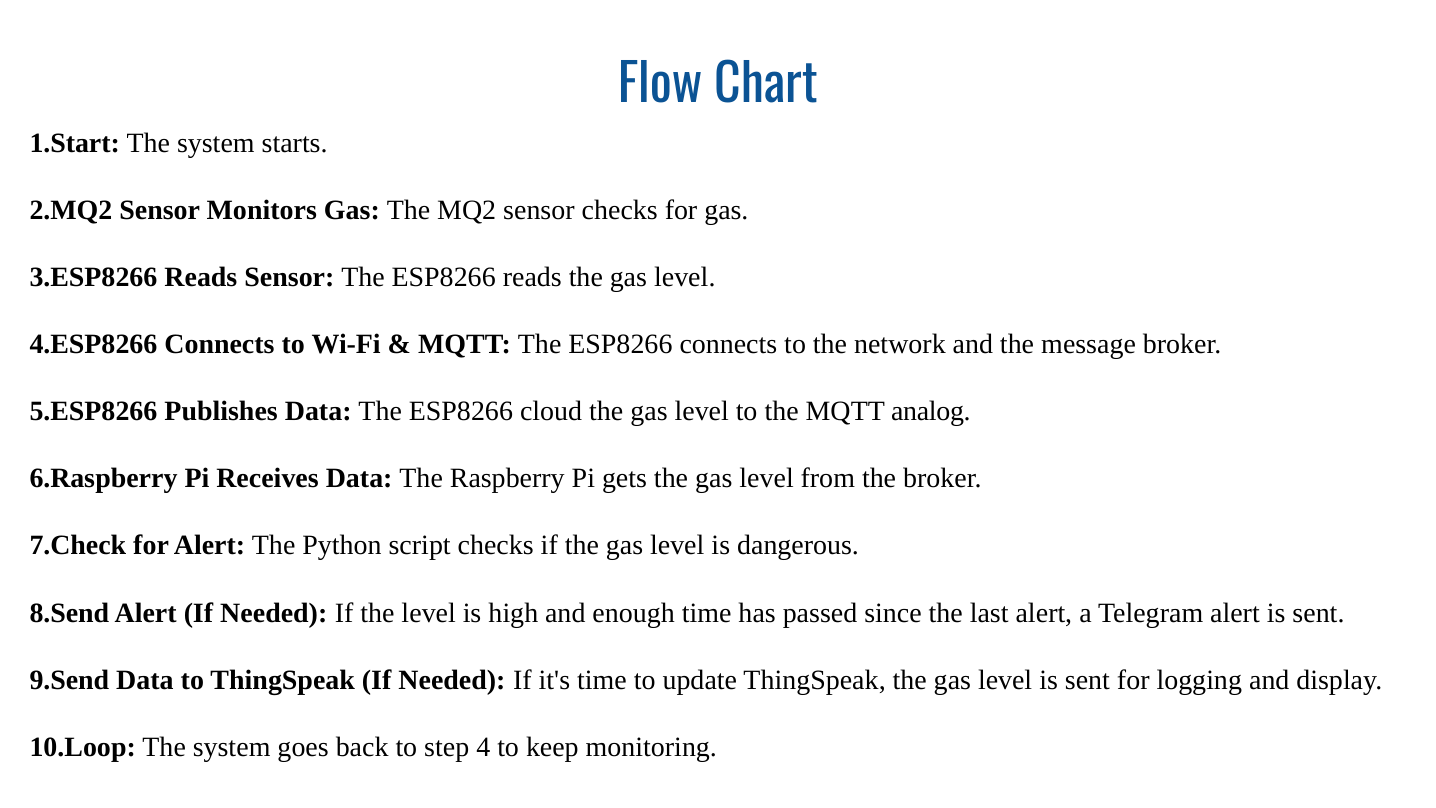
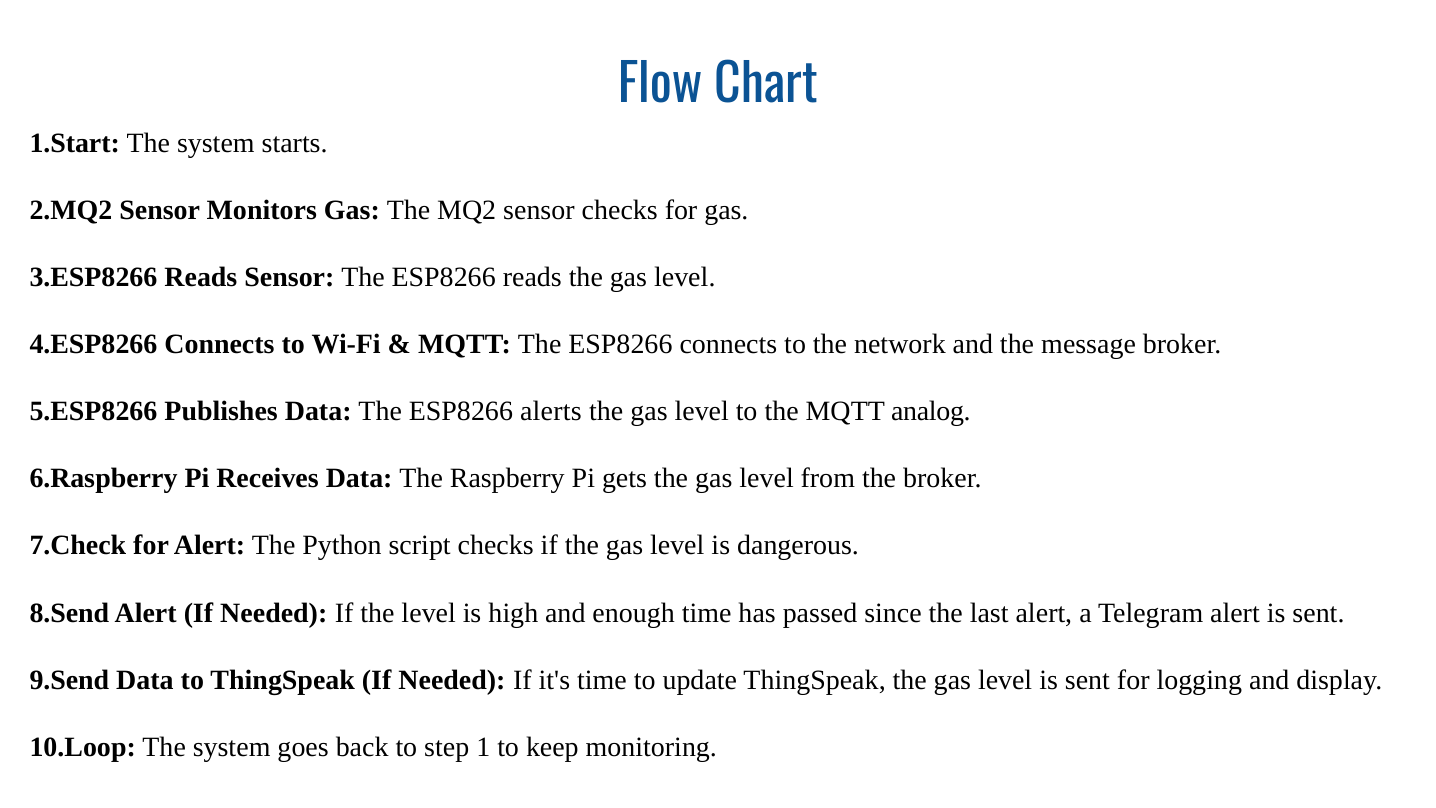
cloud: cloud -> alerts
4: 4 -> 1
